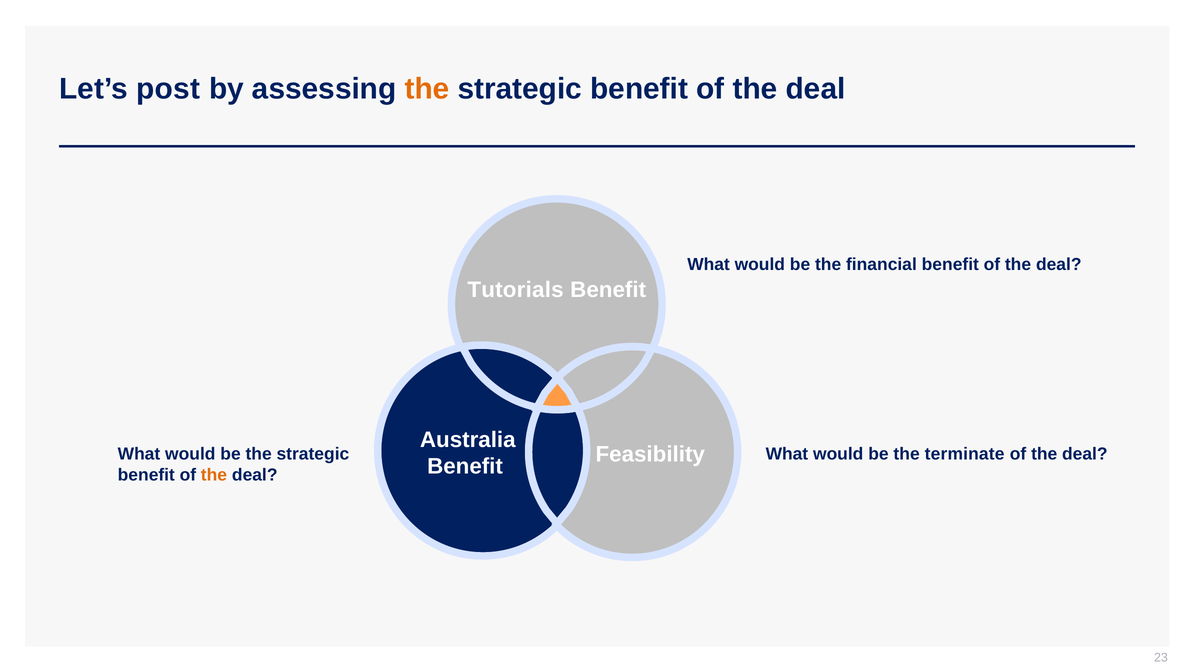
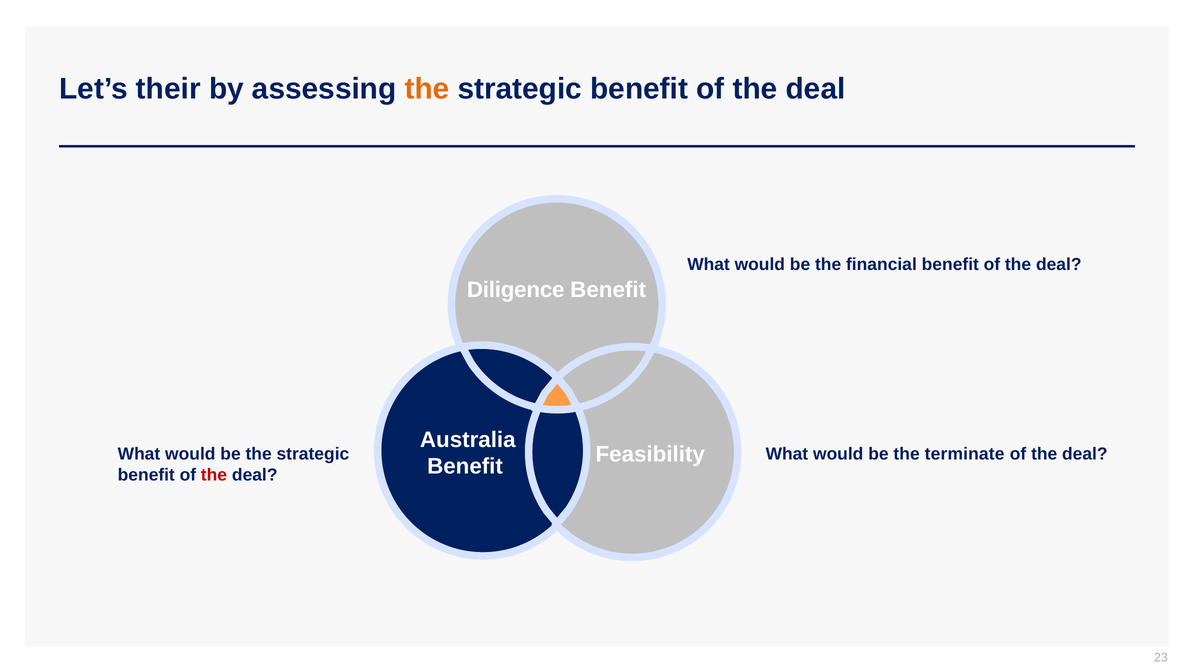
post: post -> their
Tutorials: Tutorials -> Diligence
the at (214, 475) colour: orange -> red
